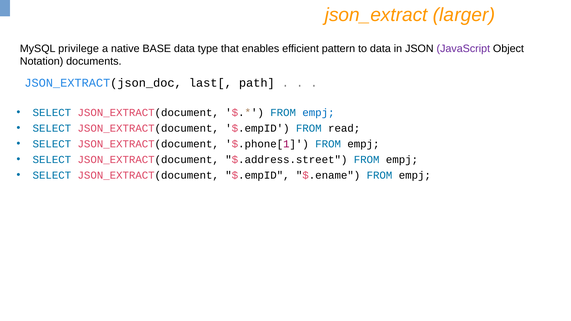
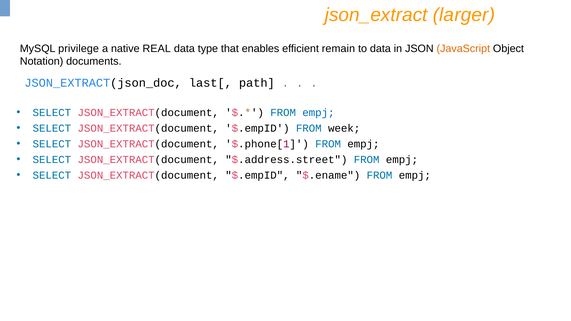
BASE: BASE -> REAL
pattern: pattern -> remain
JavaScript colour: purple -> orange
read: read -> week
